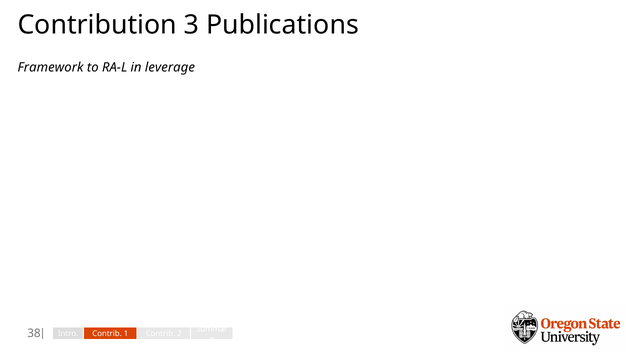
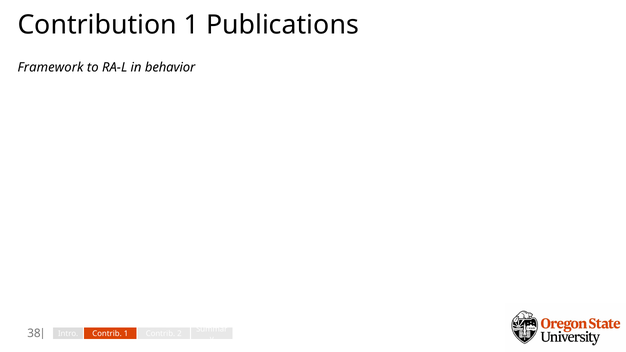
Contribution 3: 3 -> 1
leverage: leverage -> behavior
